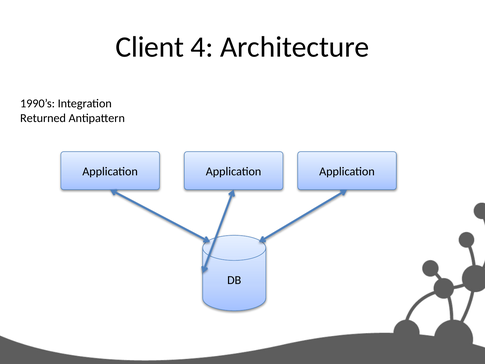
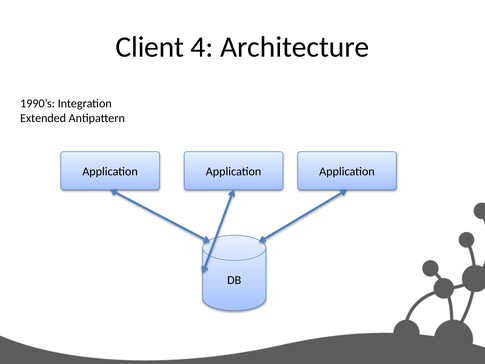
Returned: Returned -> Extended
